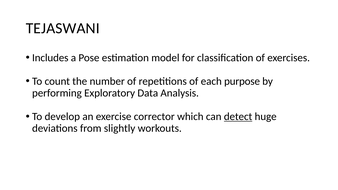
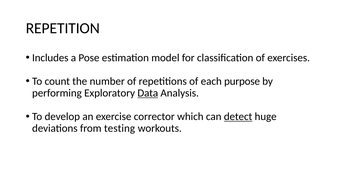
TEJASWANI: TEJASWANI -> REPETITION
Data underline: none -> present
slightly: slightly -> testing
